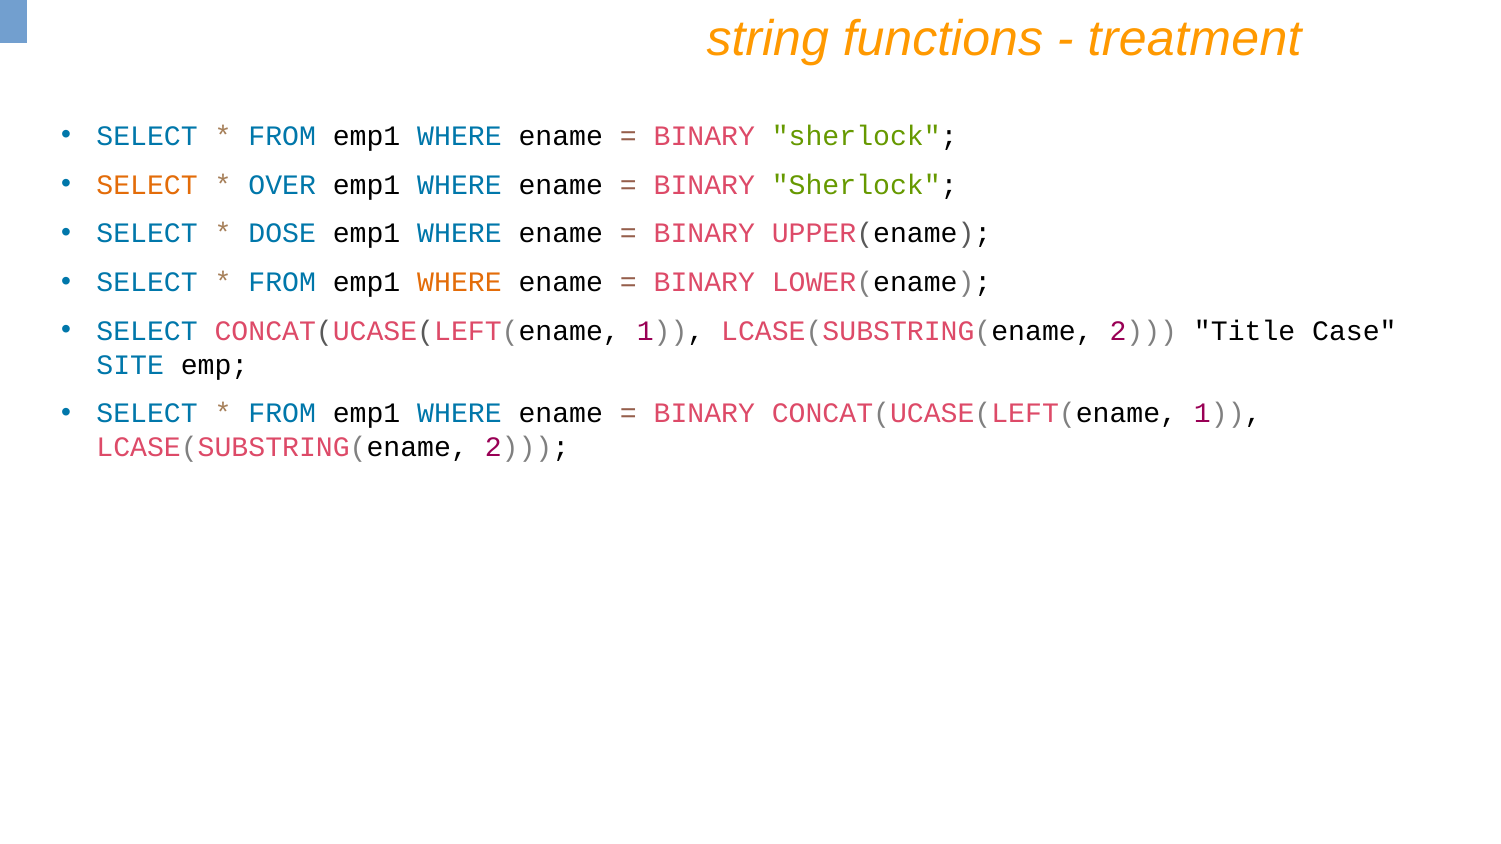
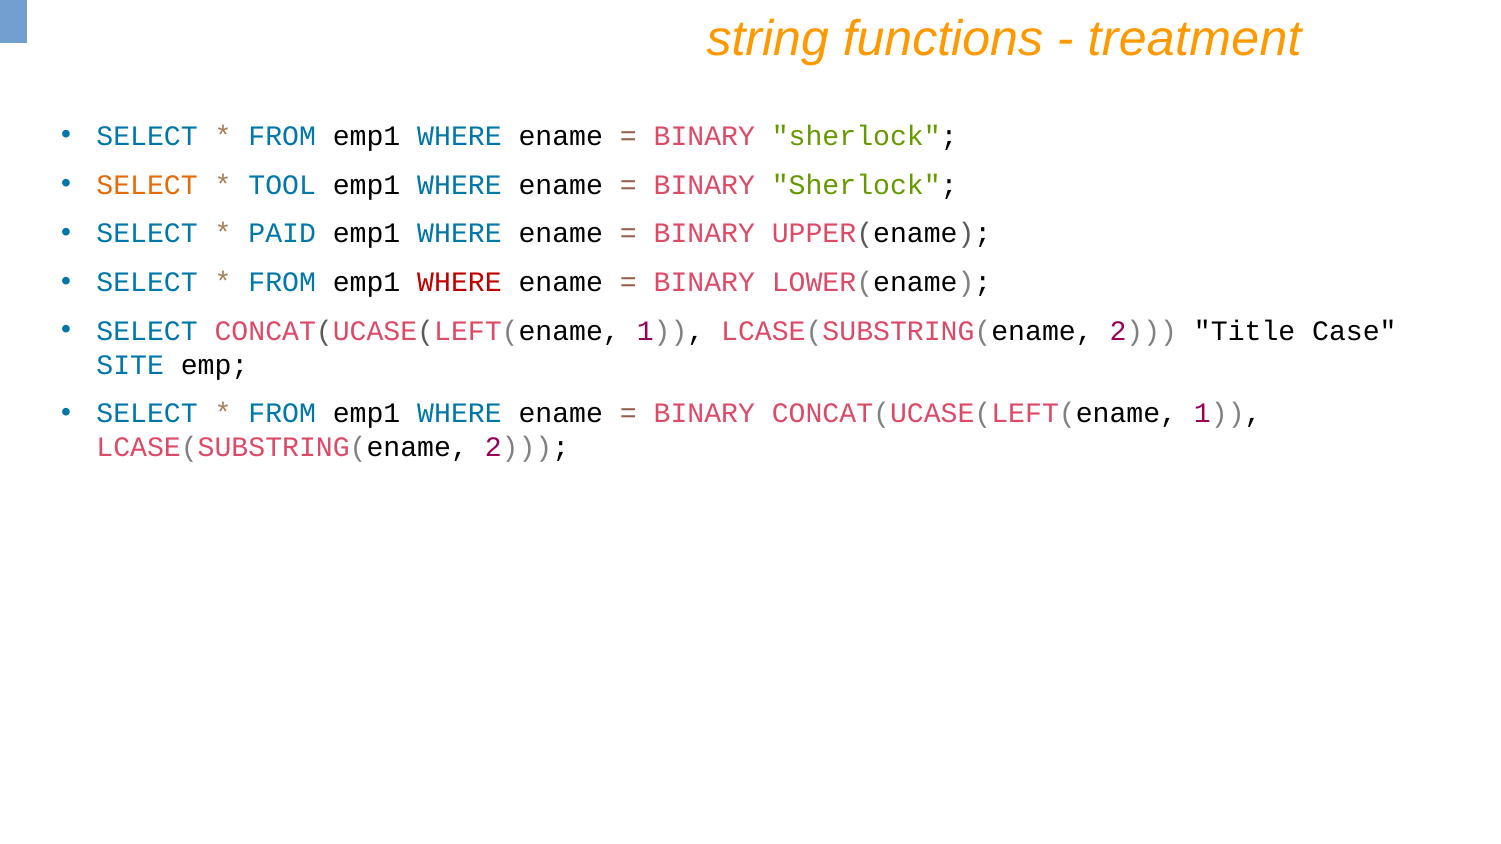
OVER: OVER -> TOOL
DOSE: DOSE -> PAID
WHERE at (459, 282) colour: orange -> red
